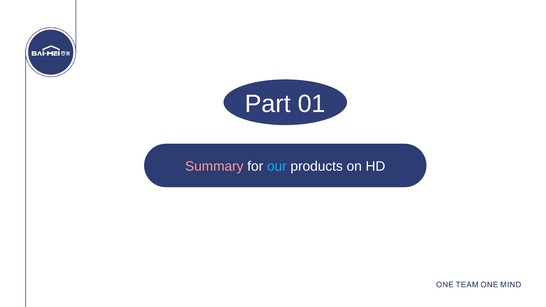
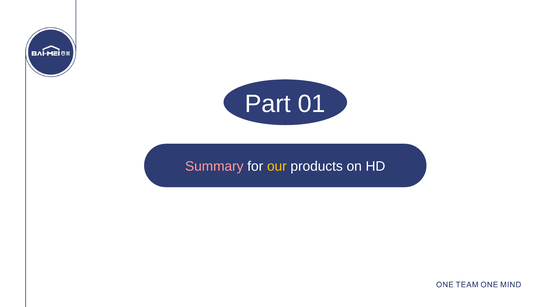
our colour: light blue -> yellow
